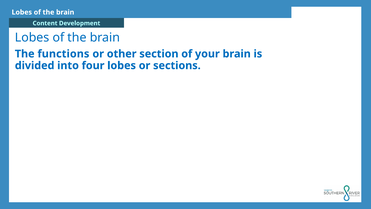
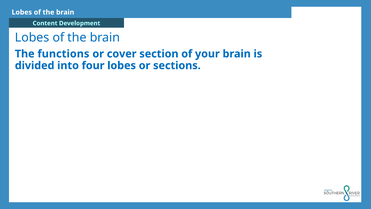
other: other -> cover
